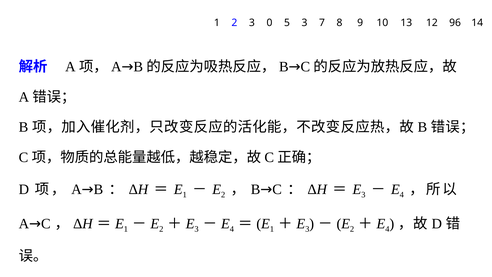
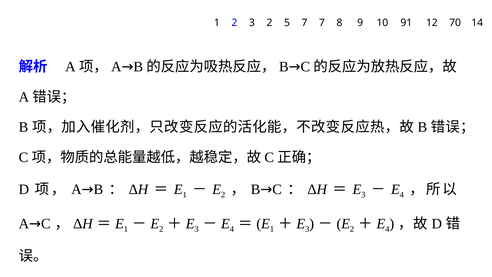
3 0: 0 -> 2
5 3: 3 -> 7
13: 13 -> 91
96: 96 -> 70
